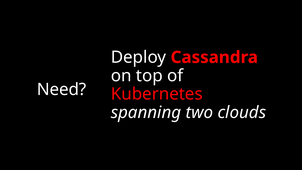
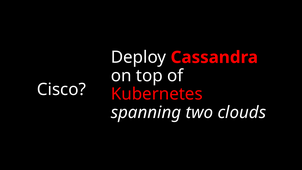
Need: Need -> Cisco
